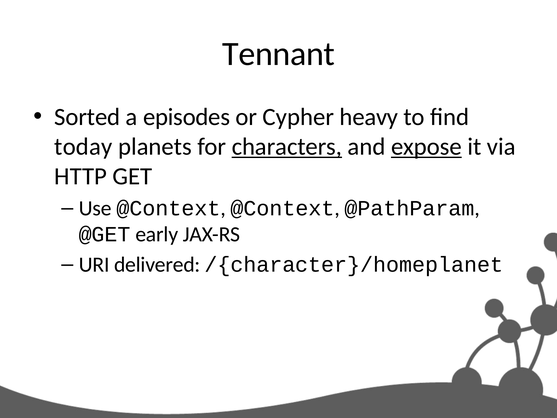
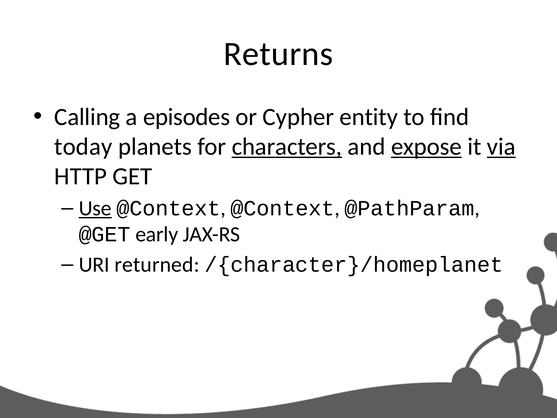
Tennant: Tennant -> Returns
Sorted: Sorted -> Calling
heavy: heavy -> entity
via underline: none -> present
Use underline: none -> present
delivered: delivered -> returned
